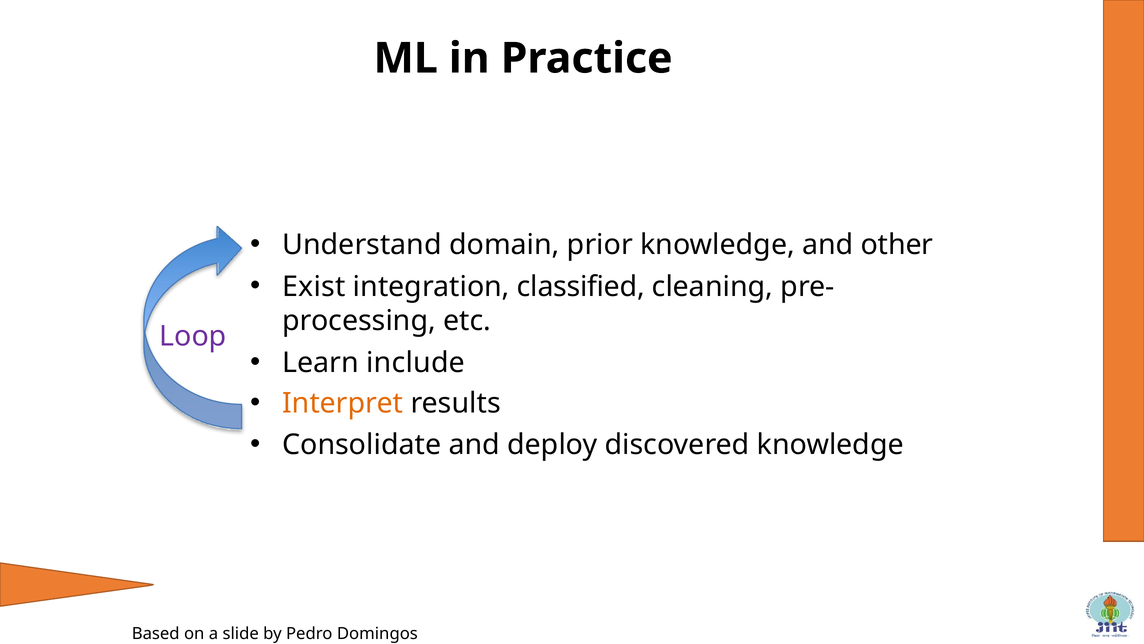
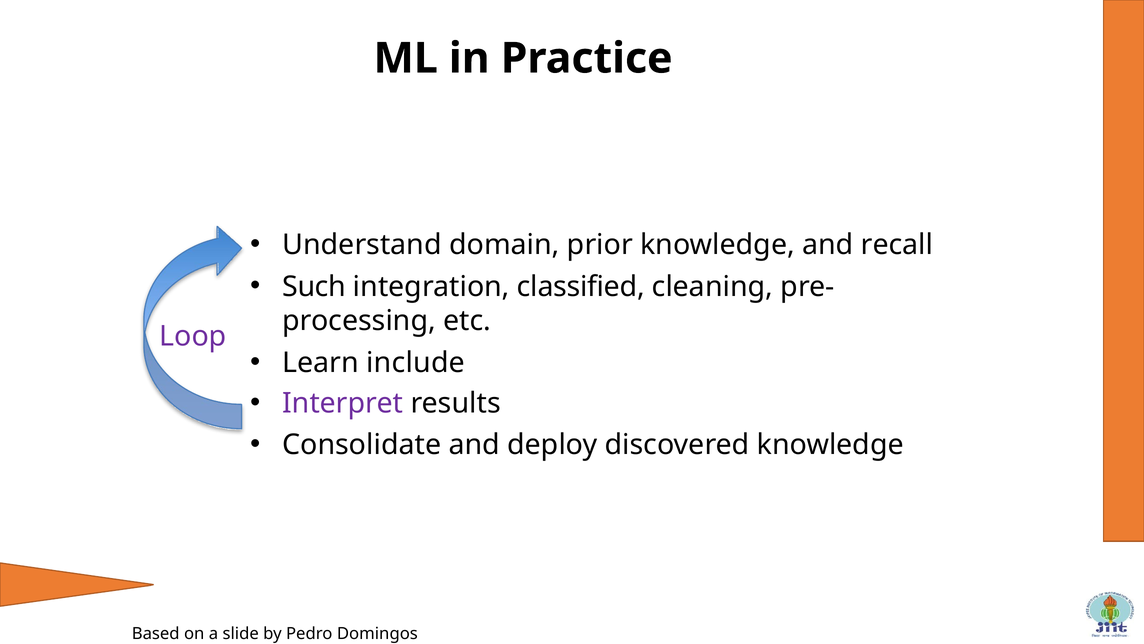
other: other -> recall
Exist: Exist -> Such
Interpret colour: orange -> purple
